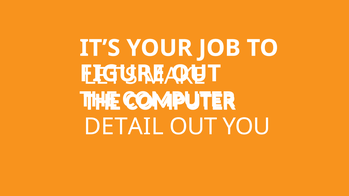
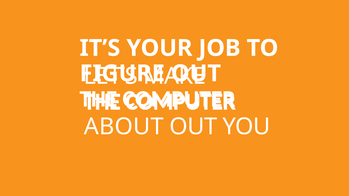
DETAIL: DETAIL -> ABOUT
